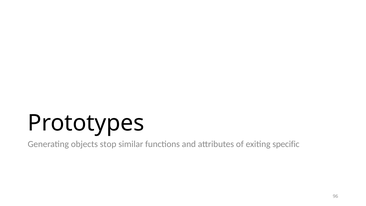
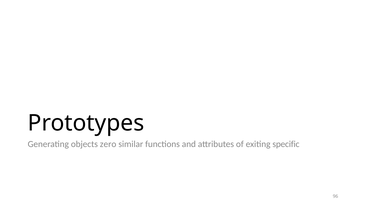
stop: stop -> zero
